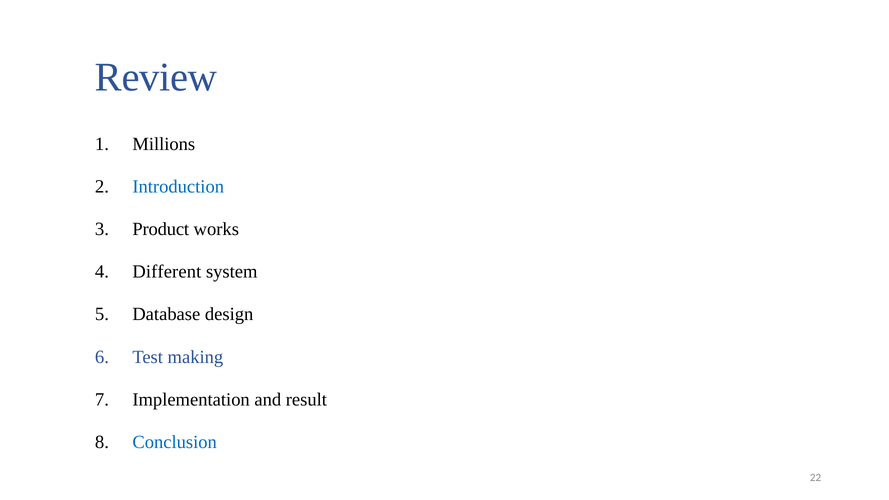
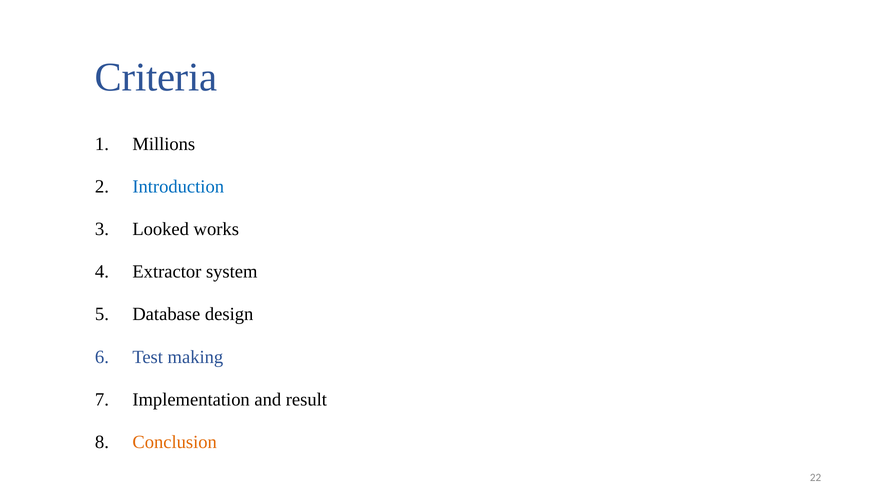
Review: Review -> Criteria
Product: Product -> Looked
Different: Different -> Extractor
Conclusion colour: blue -> orange
